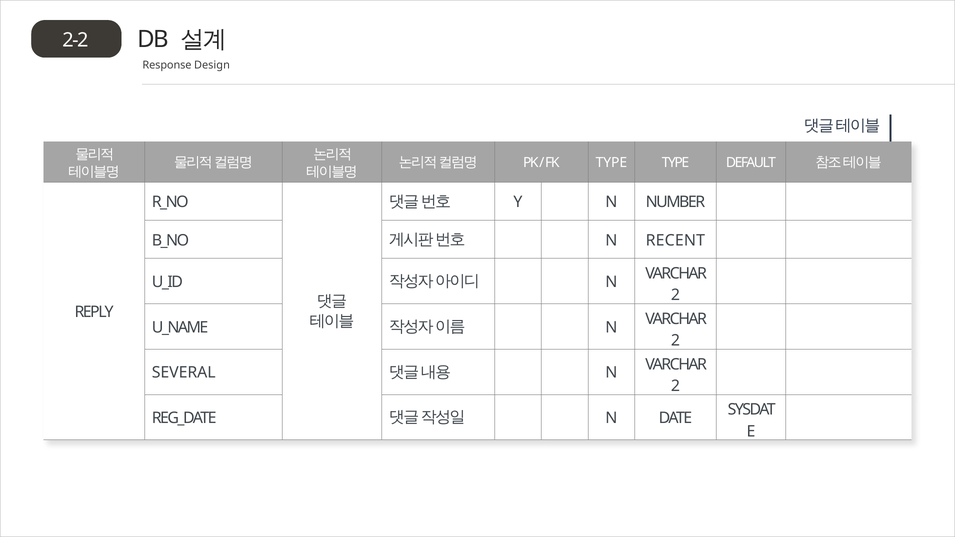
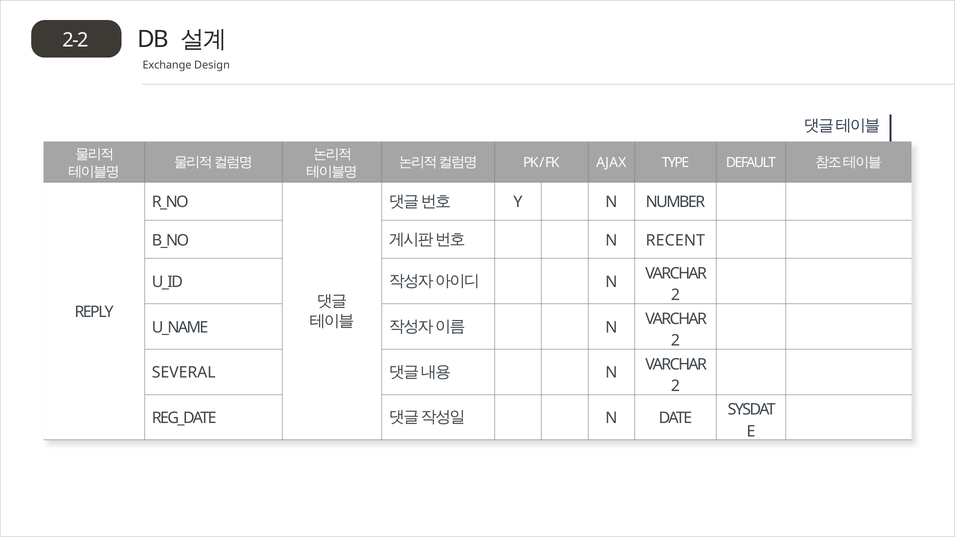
Response: Response -> Exchange
FK TYPE: TYPE -> AJAX
